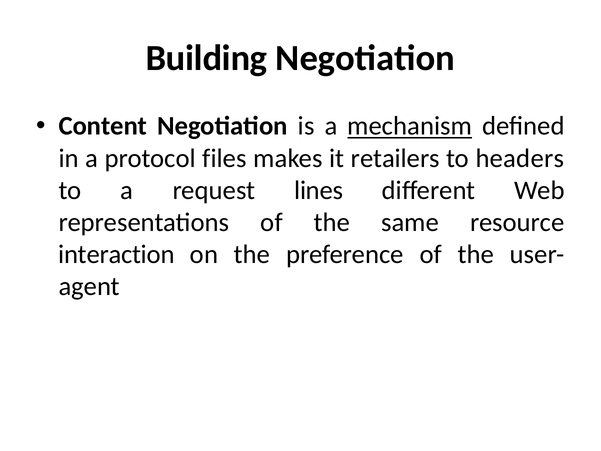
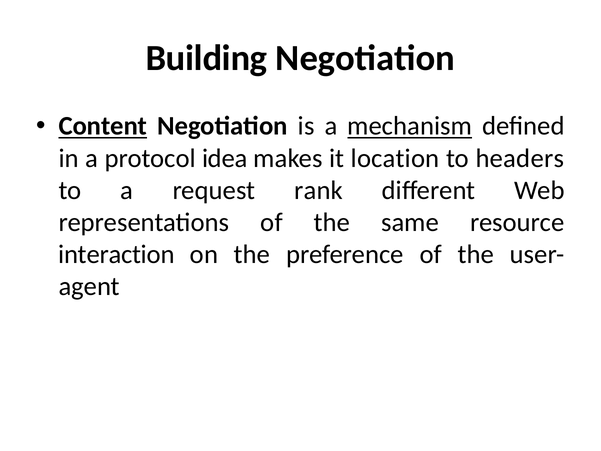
Content underline: none -> present
files: files -> idea
retailers: retailers -> location
lines: lines -> rank
